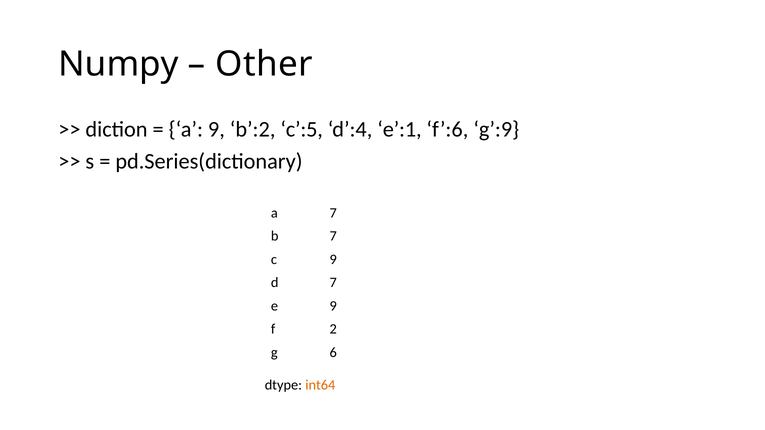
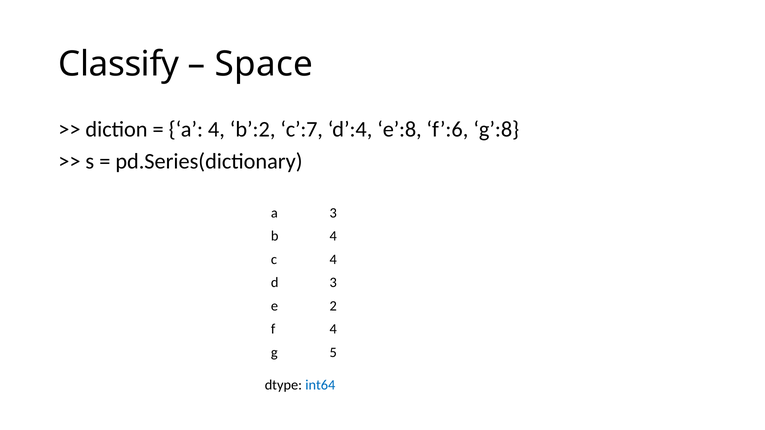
Numpy: Numpy -> Classify
Other: Other -> Space
a 9: 9 -> 4
c’:5: c’:5 -> c’:7
e’:1: e’:1 -> e’:8
g’:9: g’:9 -> g’:8
a 7: 7 -> 3
b 7: 7 -> 4
c 9: 9 -> 4
d 7: 7 -> 3
e 9: 9 -> 2
f 2: 2 -> 4
6: 6 -> 5
int64 colour: orange -> blue
